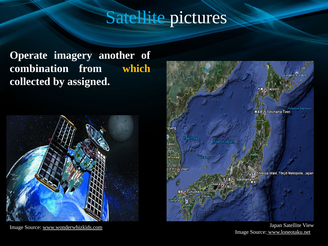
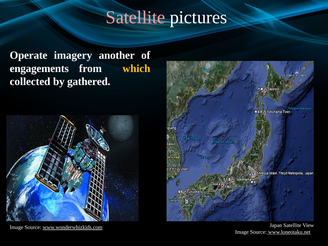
Satellite at (135, 17) colour: light blue -> pink
combination: combination -> engagements
assigned: assigned -> gathered
